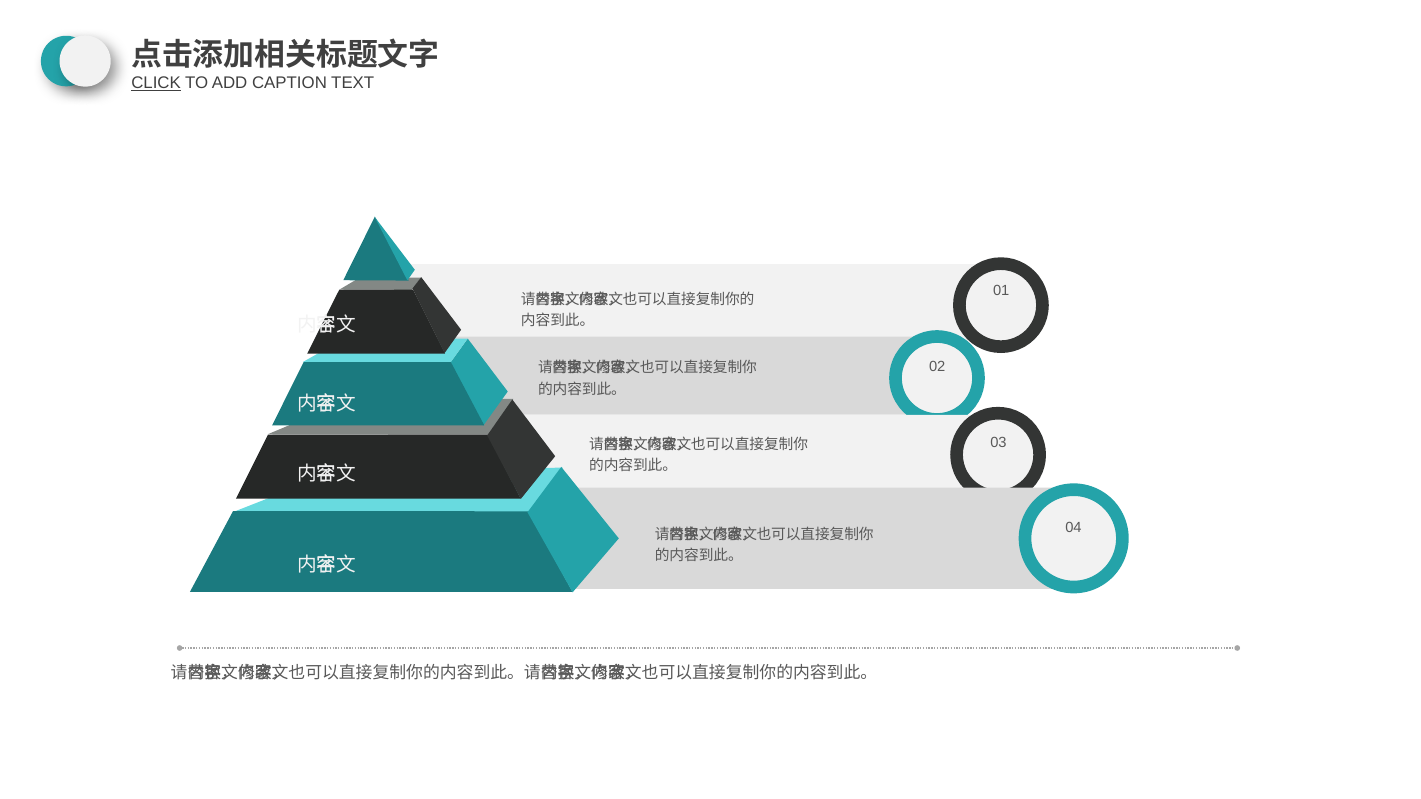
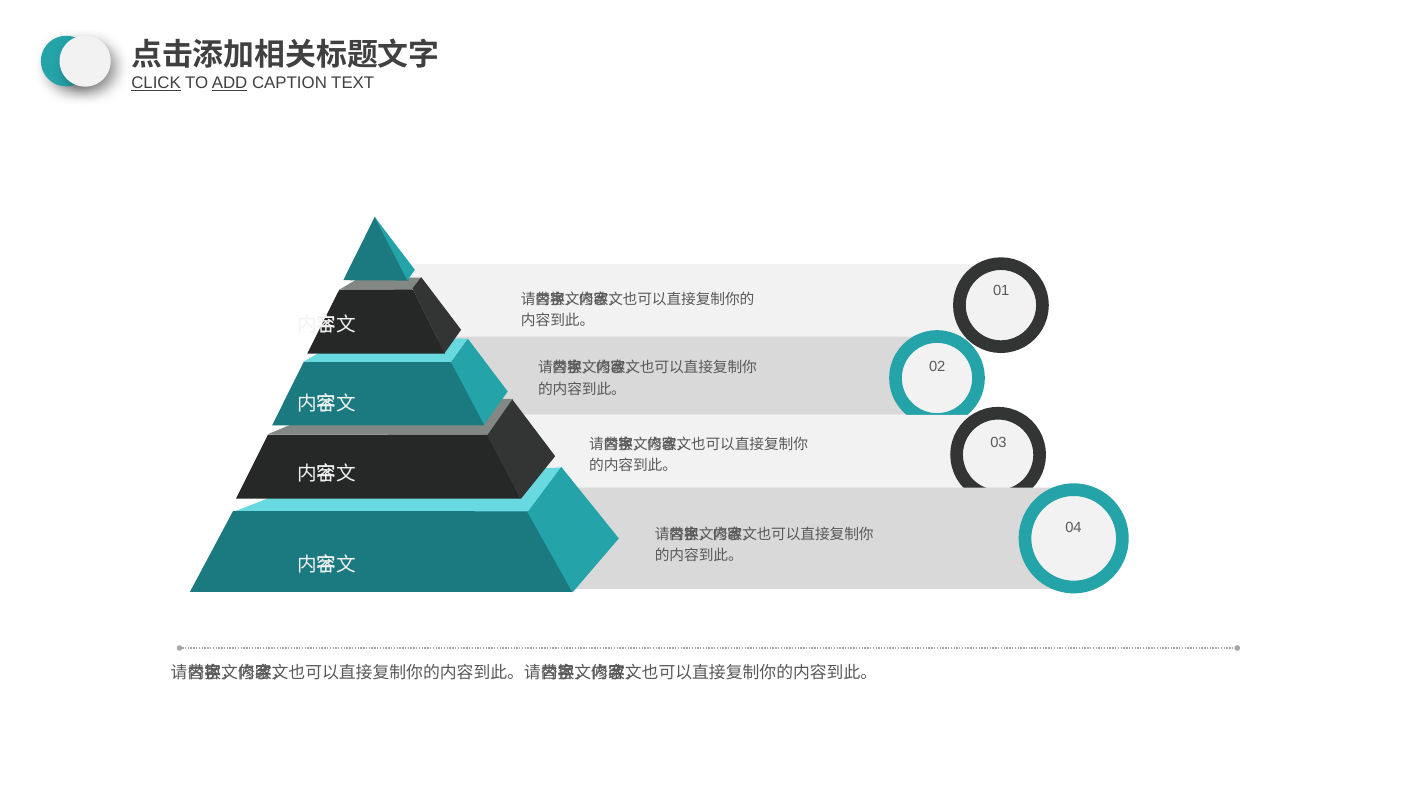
ADD underline: none -> present
